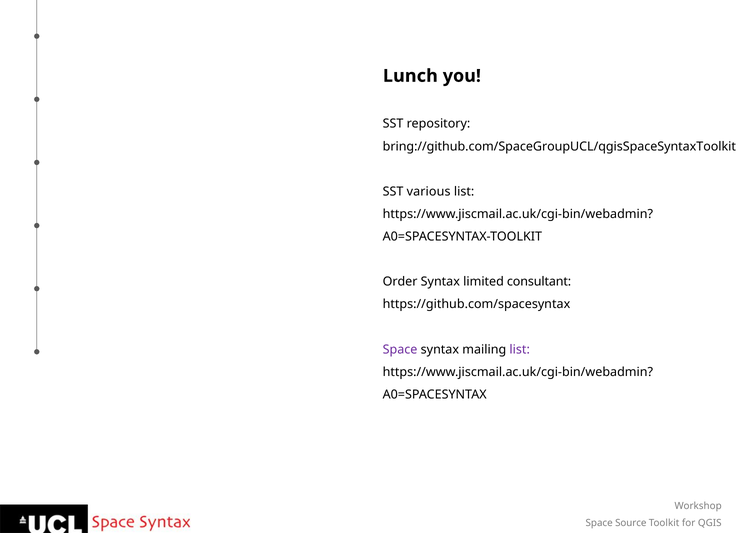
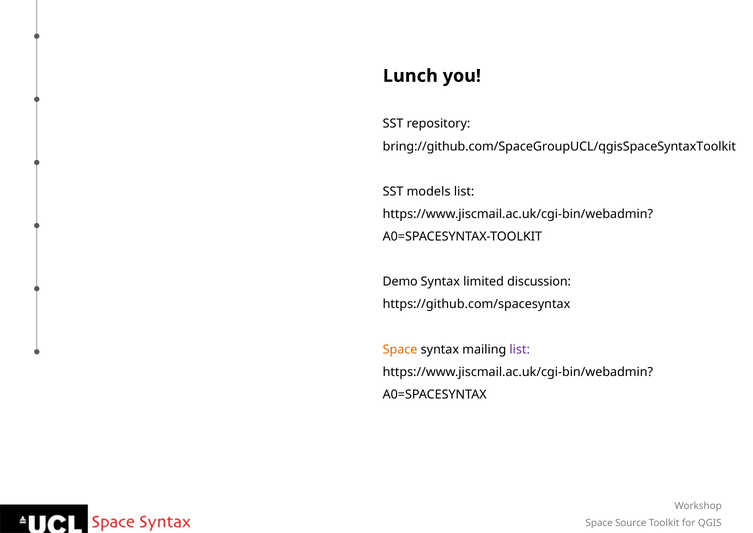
various: various -> models
Order: Order -> Demo
consultant: consultant -> discussion
Space at (400, 349) colour: purple -> orange
